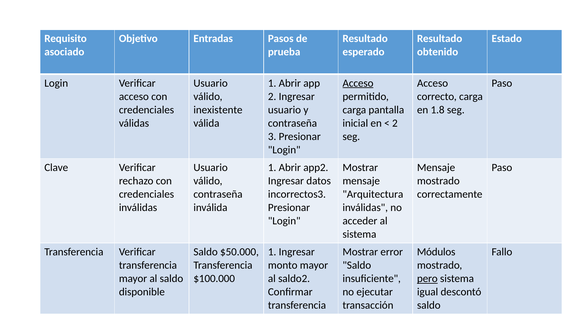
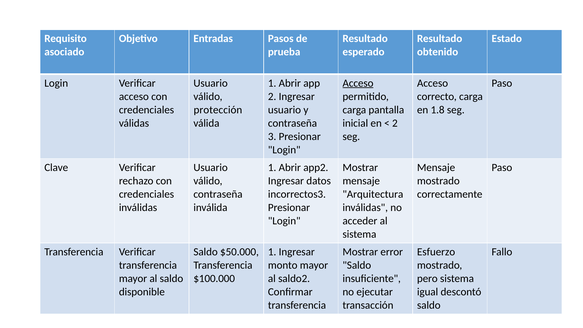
inexistente: inexistente -> protección
Módulos: Módulos -> Esfuerzo
pero underline: present -> none
